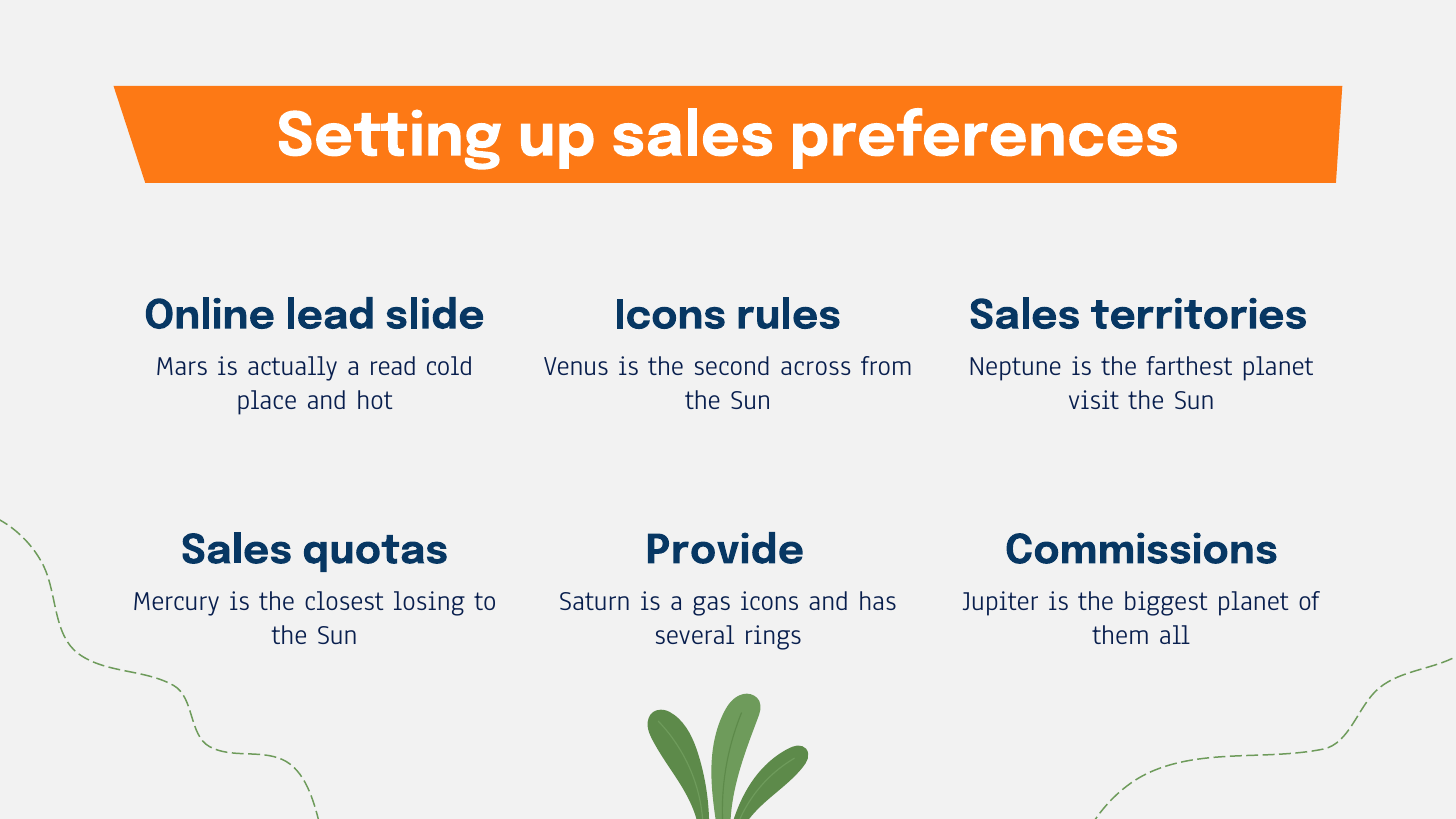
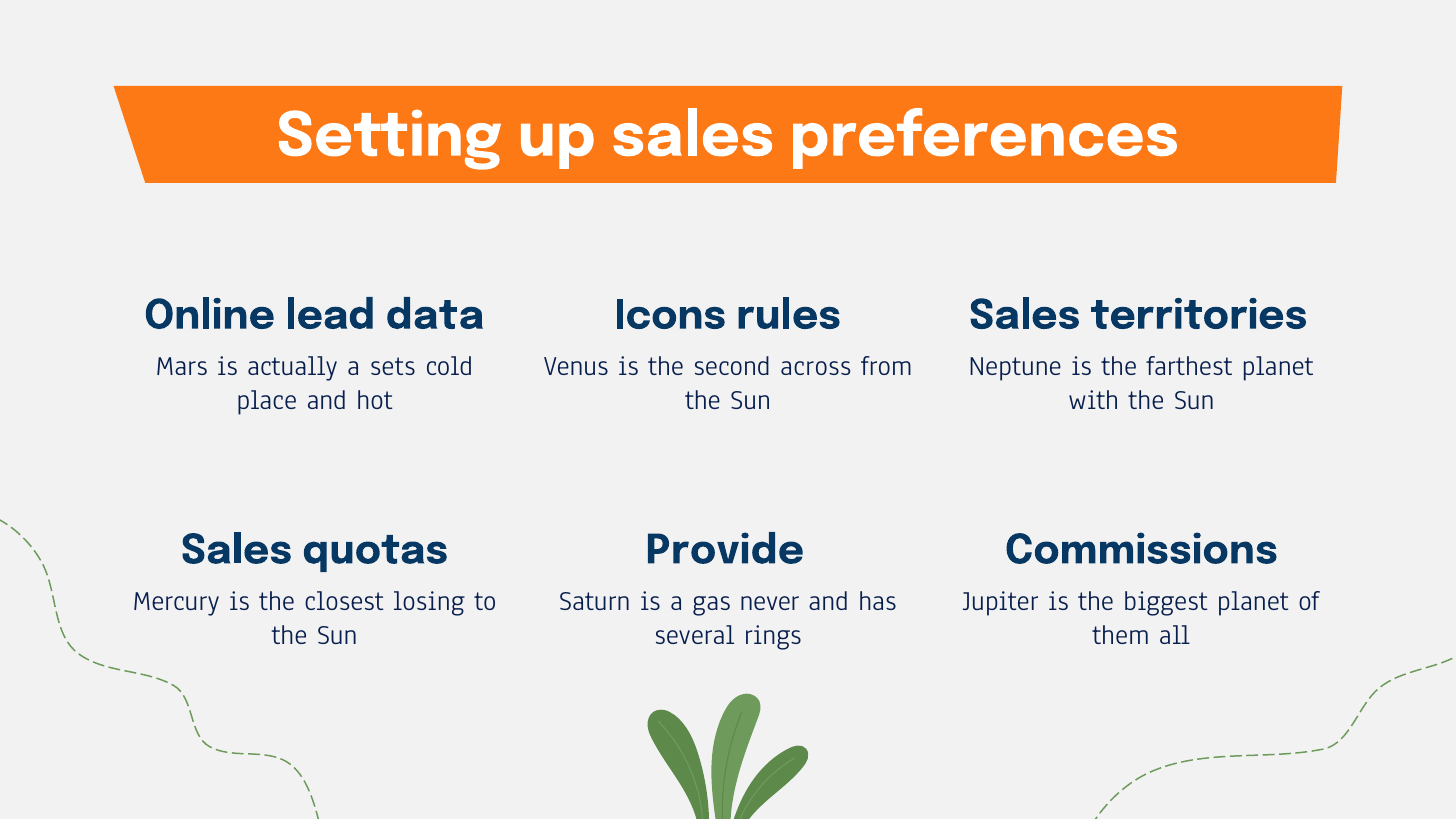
slide: slide -> data
read: read -> sets
visit: visit -> with
gas icons: icons -> never
